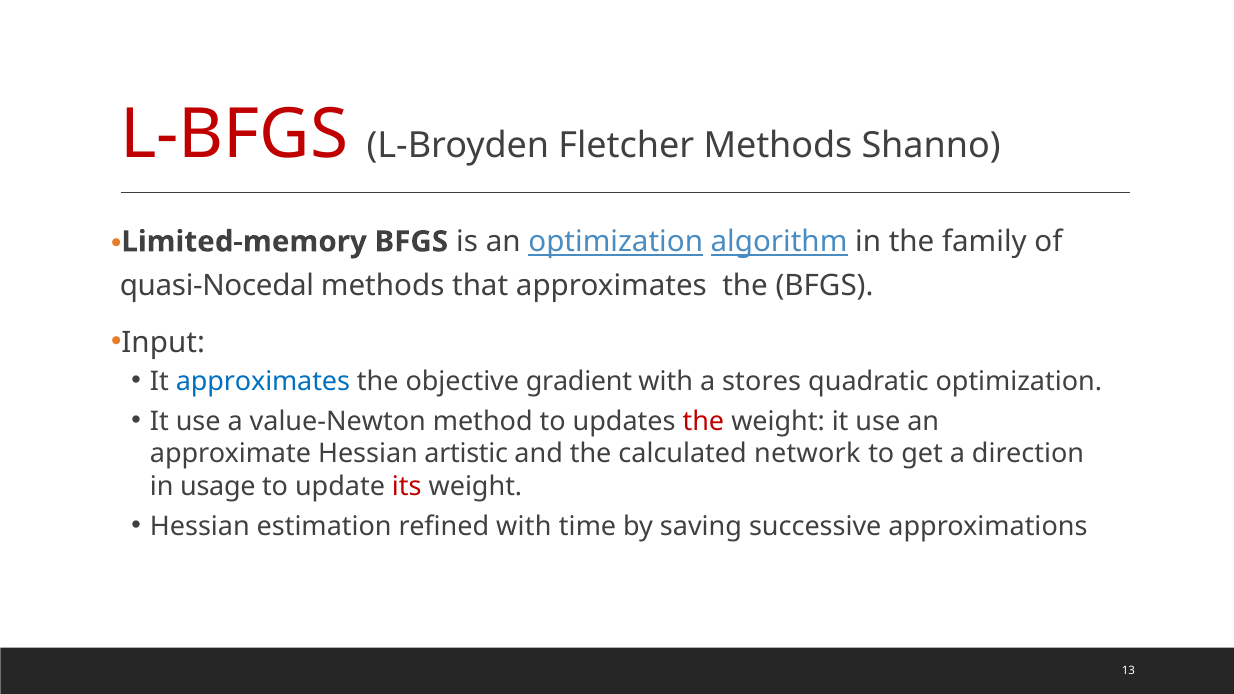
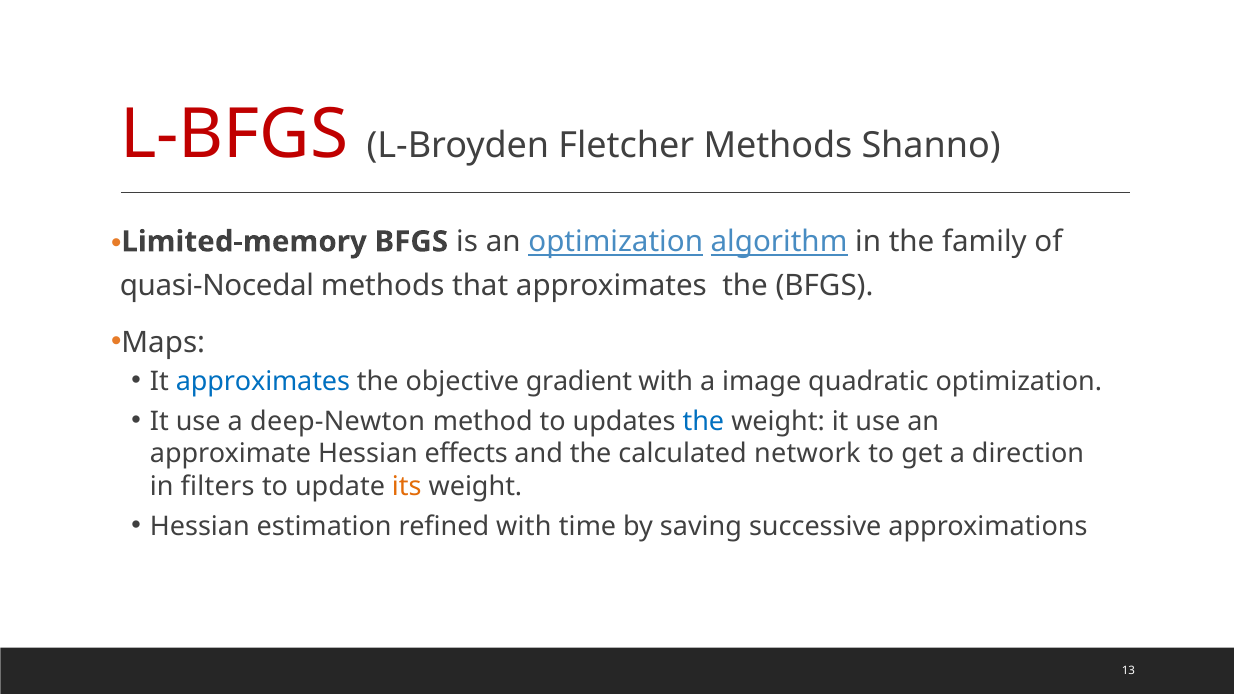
Input: Input -> Maps
stores: stores -> image
value-Newton: value-Newton -> deep-Newton
the at (703, 422) colour: red -> blue
artistic: artistic -> effects
usage: usage -> filters
its colour: red -> orange
